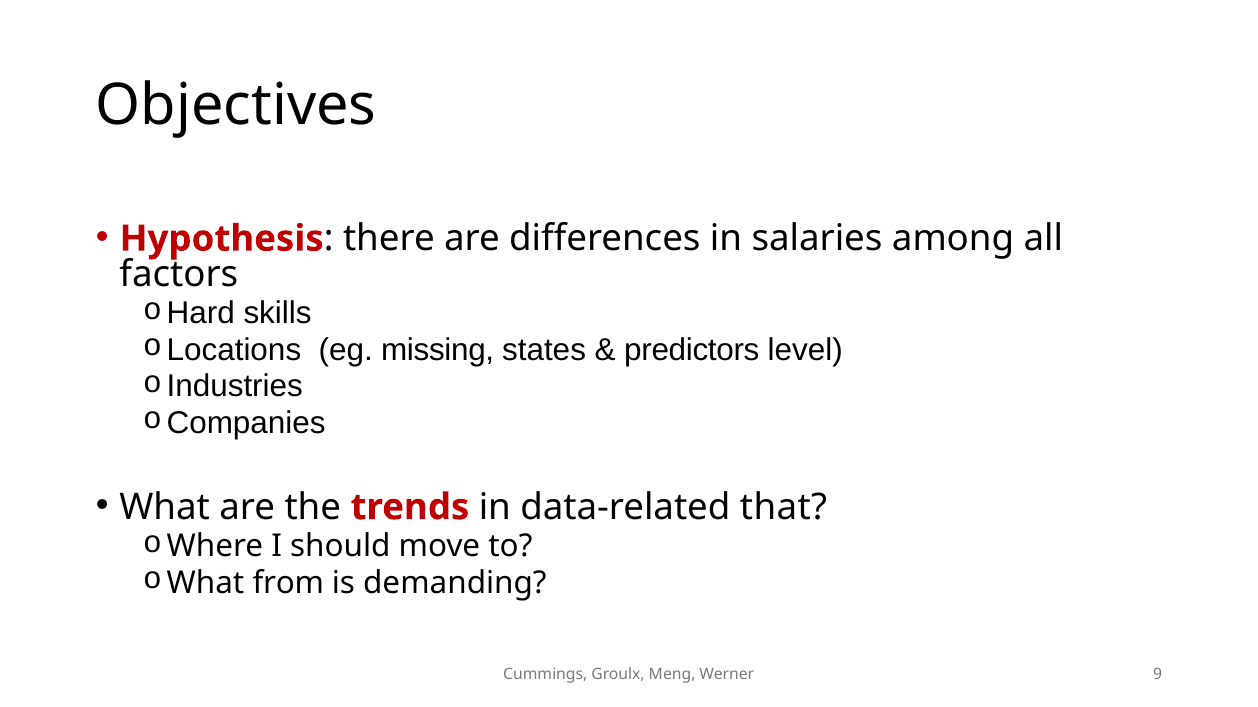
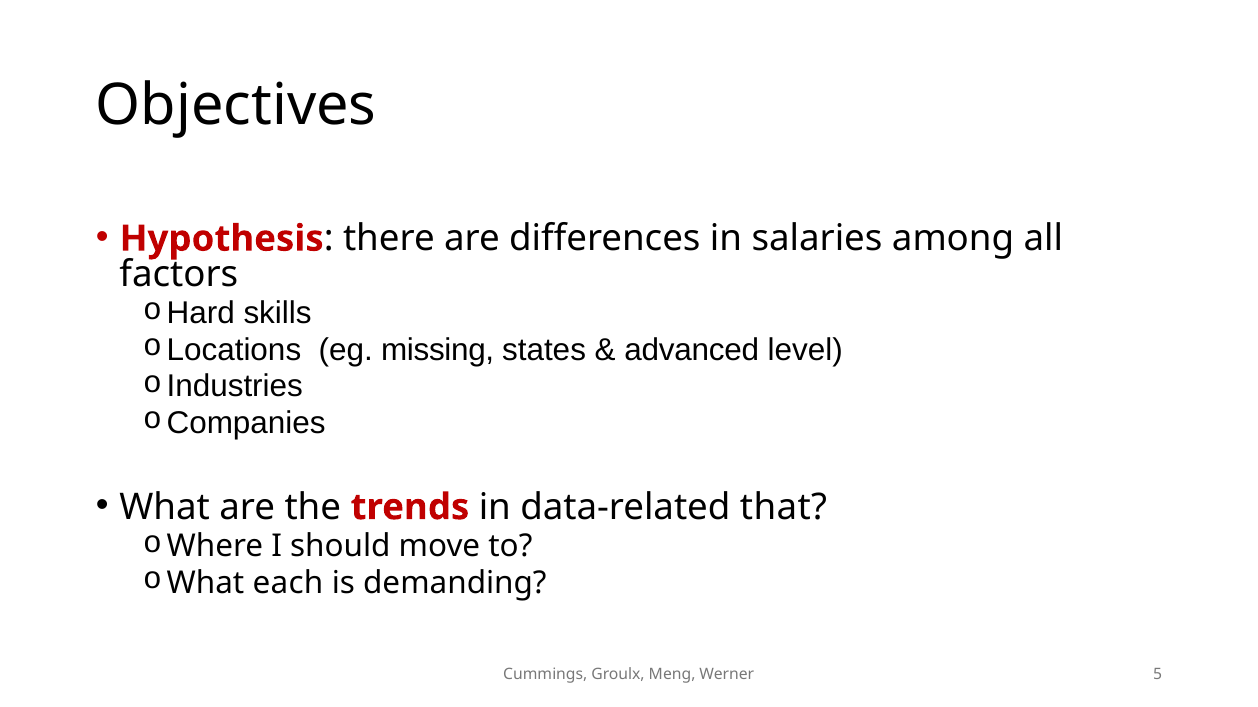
predictors: predictors -> advanced
from: from -> each
9: 9 -> 5
